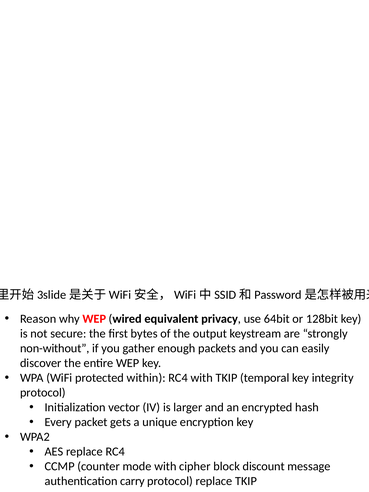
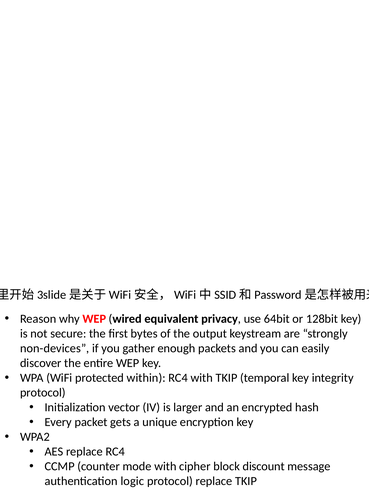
non-without: non-without -> non-devices
carry: carry -> logic
